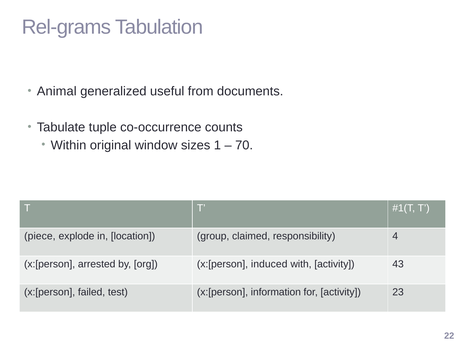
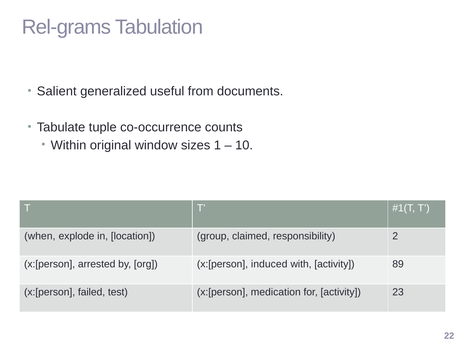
Animal: Animal -> Salient
70: 70 -> 10
piece: piece -> when
4: 4 -> 2
43: 43 -> 89
information: information -> medication
